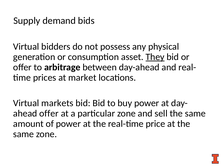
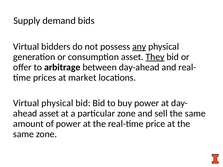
any underline: none -> present
Virtual markets: markets -> physical
offer at (49, 114): offer -> asset
